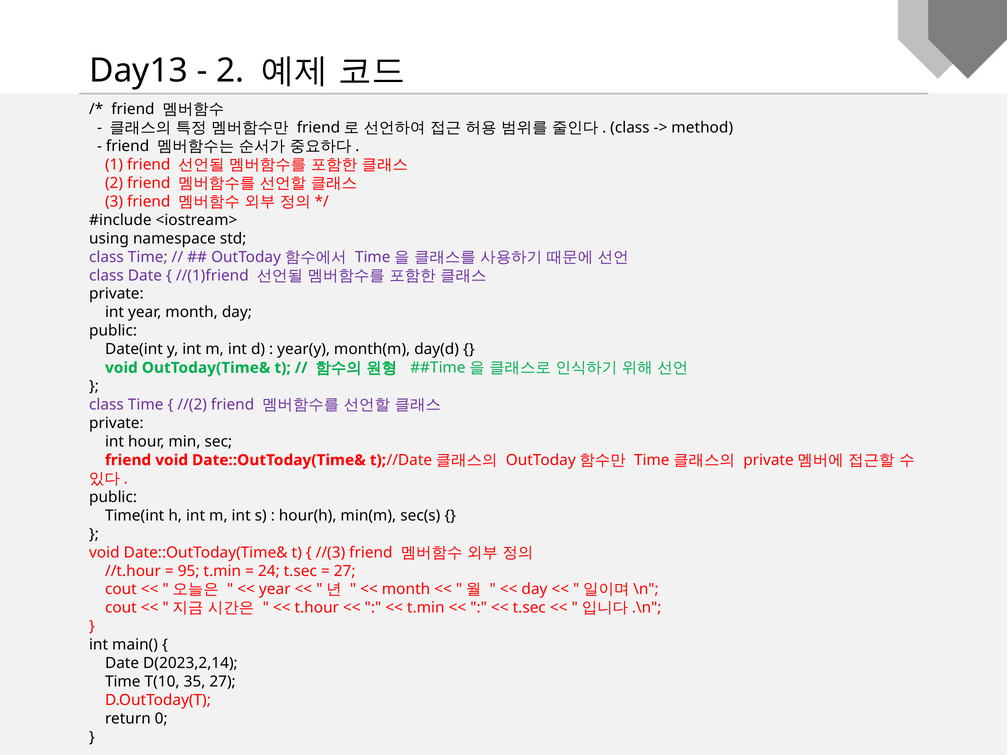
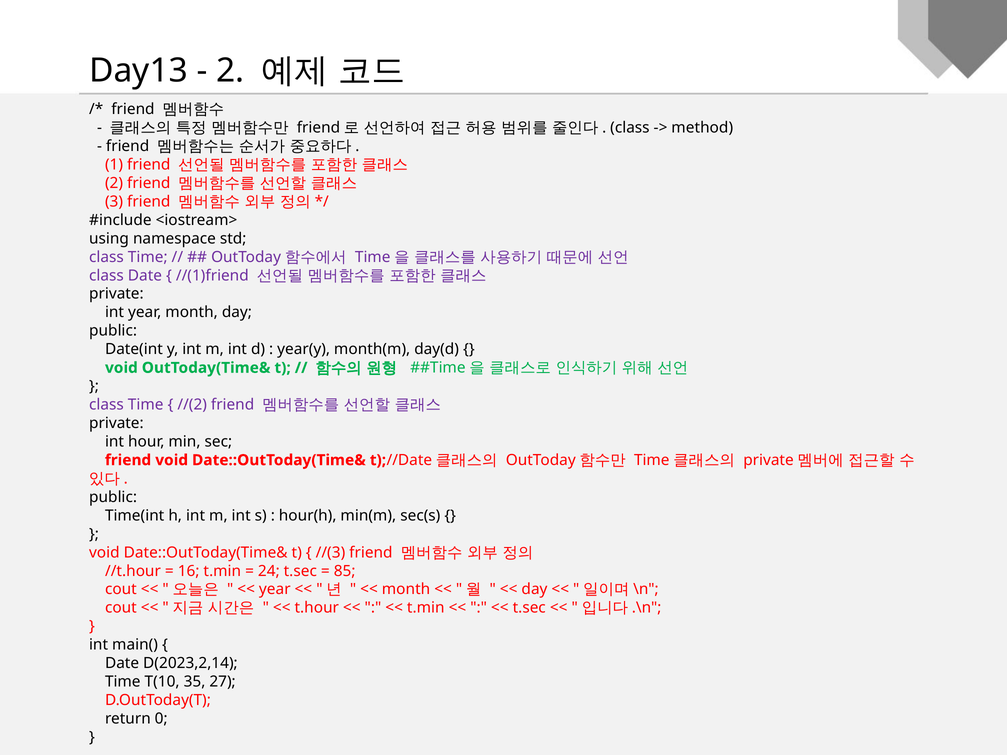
95: 95 -> 16
27 at (345, 571): 27 -> 85
